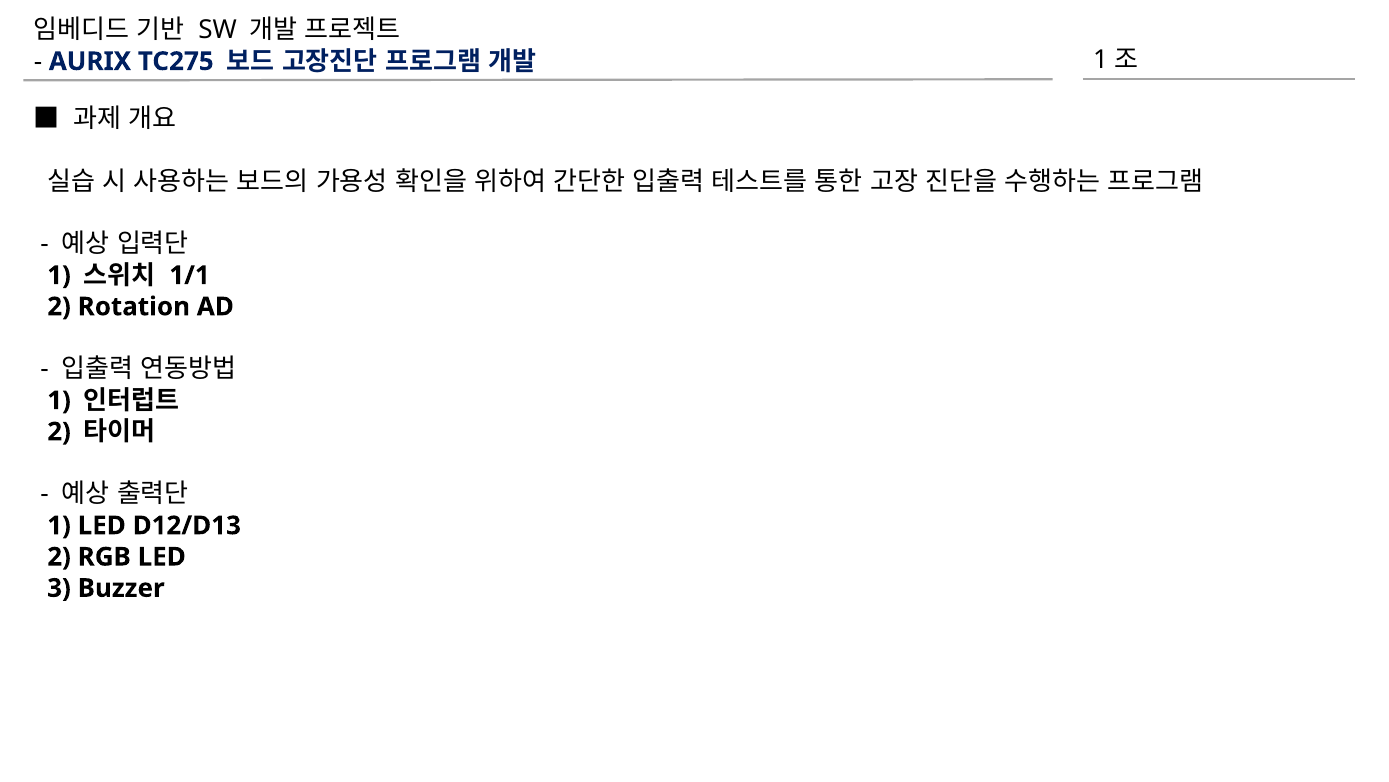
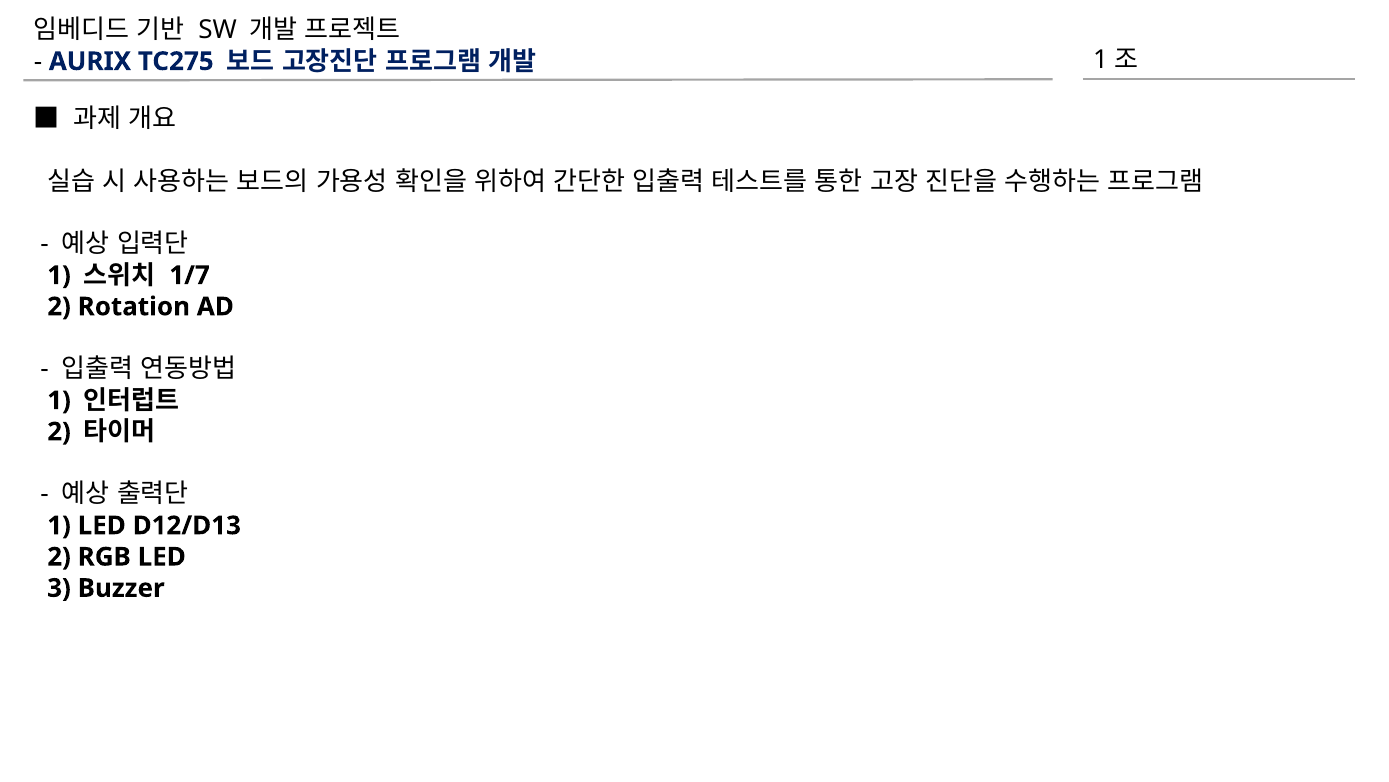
1/1: 1/1 -> 1/7
